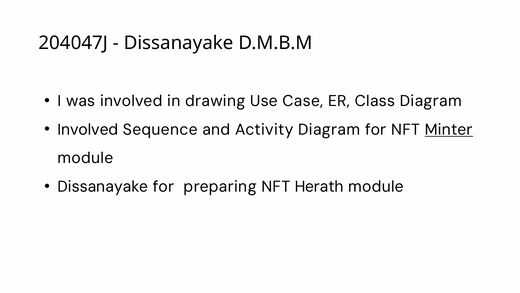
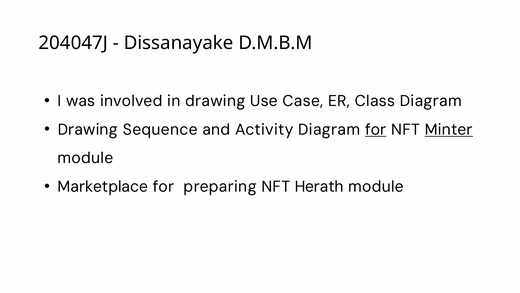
Involved at (88, 129): Involved -> Drawing
for at (376, 129) underline: none -> present
Dissanayake at (103, 186): Dissanayake -> Marketplace
